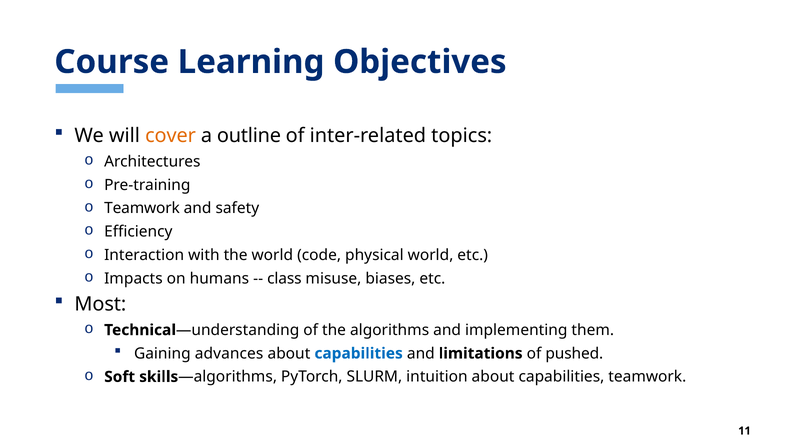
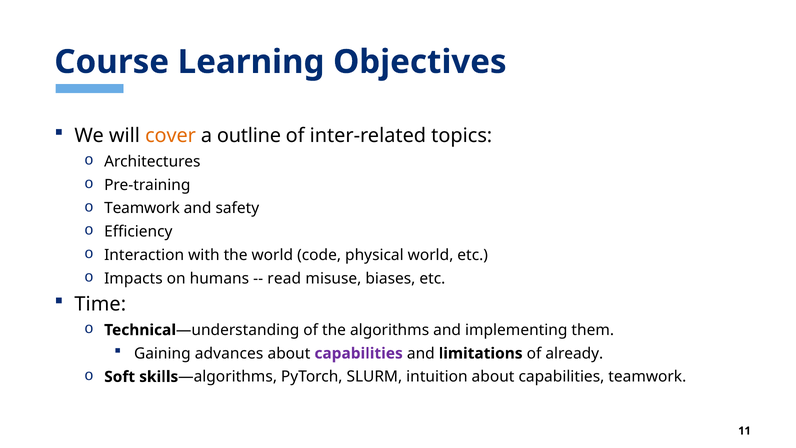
class: class -> read
Most: Most -> Time
capabilities at (359, 353) colour: blue -> purple
pushed: pushed -> already
